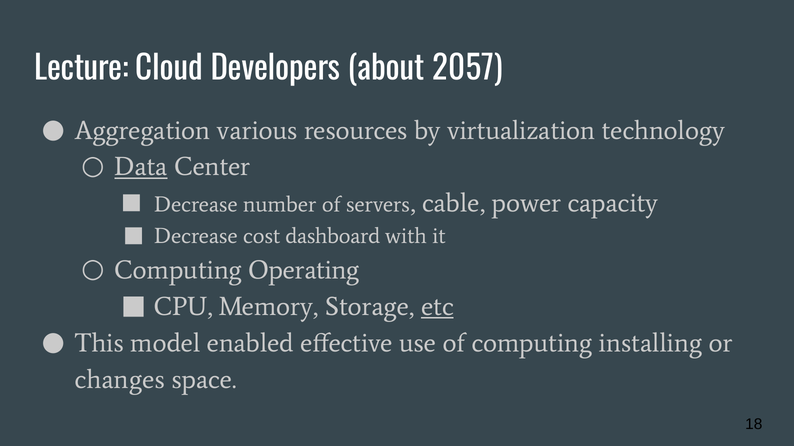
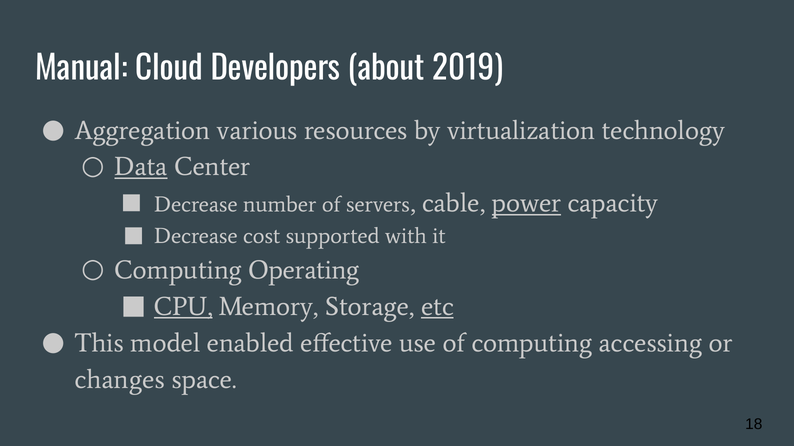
Lecture: Lecture -> Manual
2057: 2057 -> 2019
power underline: none -> present
dashboard: dashboard -> supported
CPU underline: none -> present
installing: installing -> accessing
